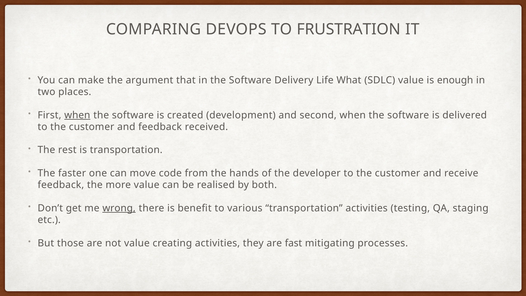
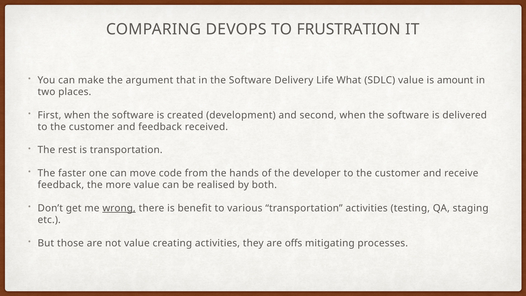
enough: enough -> amount
when at (77, 115) underline: present -> none
fast: fast -> offs
